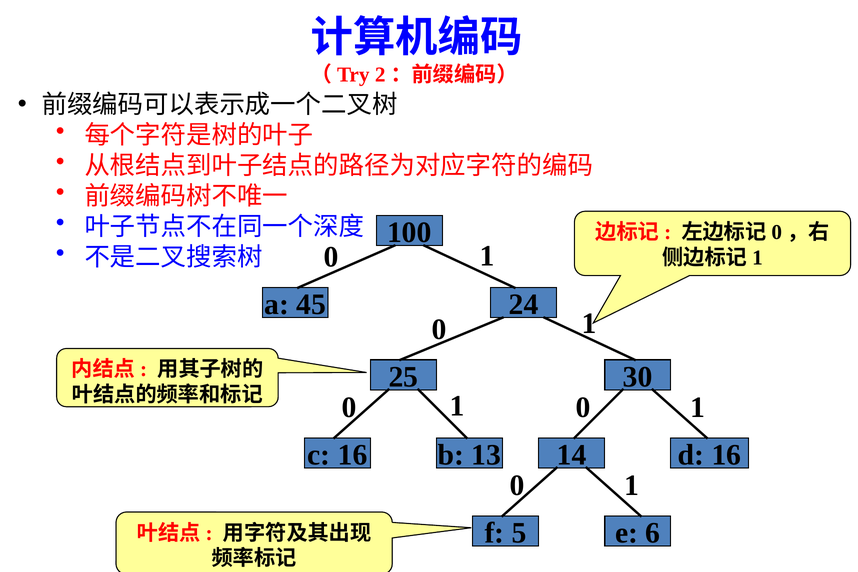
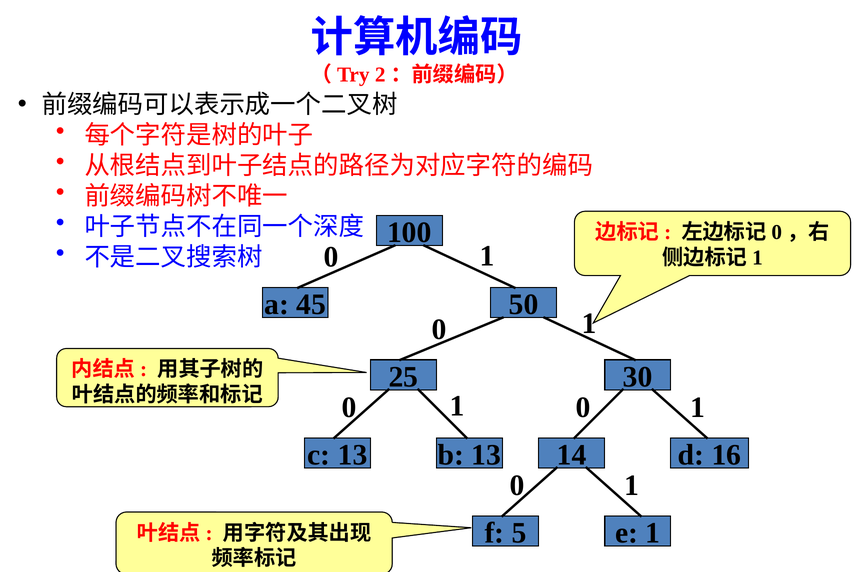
24: 24 -> 50
c 16: 16 -> 13
e 6: 6 -> 1
